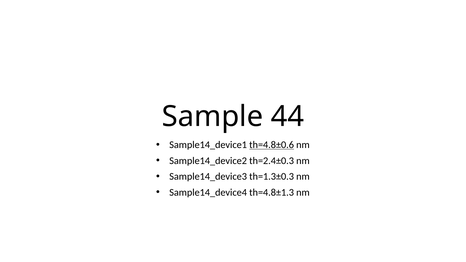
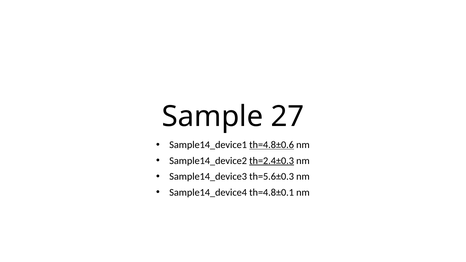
44: 44 -> 27
th=2.4±0.3 underline: none -> present
th=1.3±0.3: th=1.3±0.3 -> th=5.6±0.3
th=4.8±1.3: th=4.8±1.3 -> th=4.8±0.1
